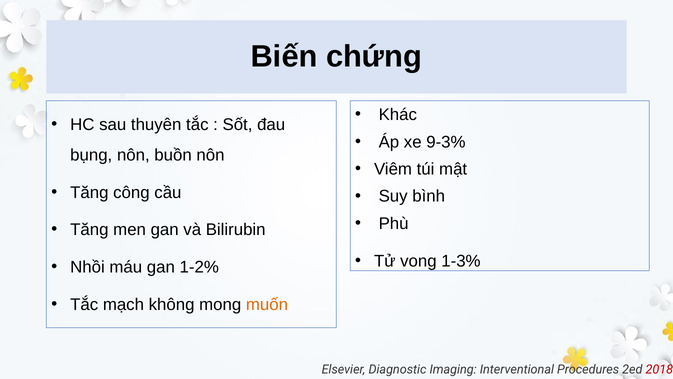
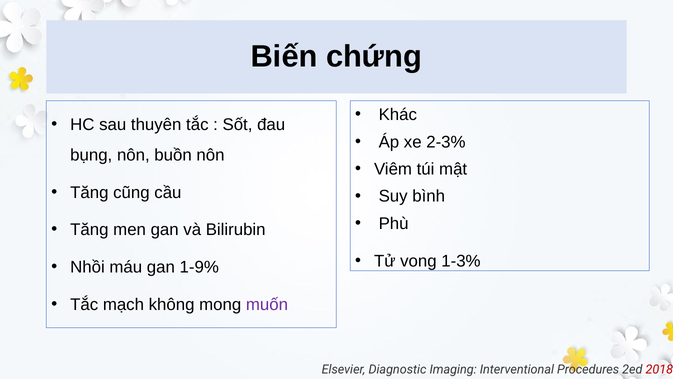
9-3%: 9-3% -> 2-3%
công: công -> cũng
1-2%: 1-2% -> 1-9%
muốn colour: orange -> purple
